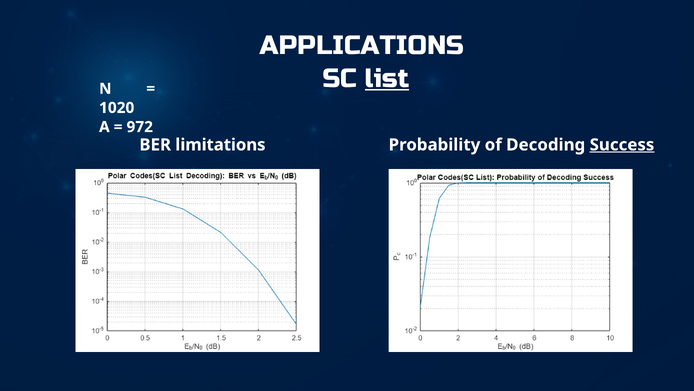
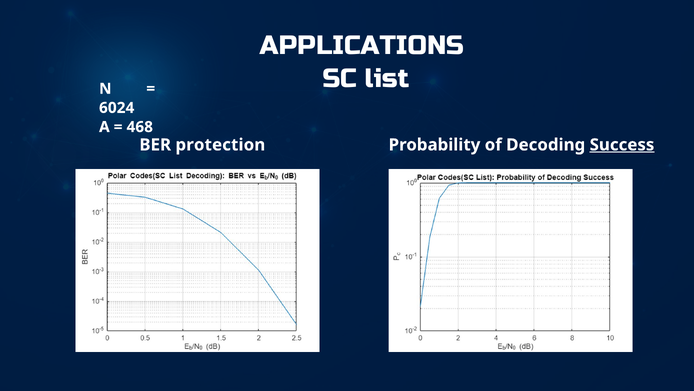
list underline: present -> none
1020: 1020 -> 6024
972: 972 -> 468
limitations: limitations -> protection
